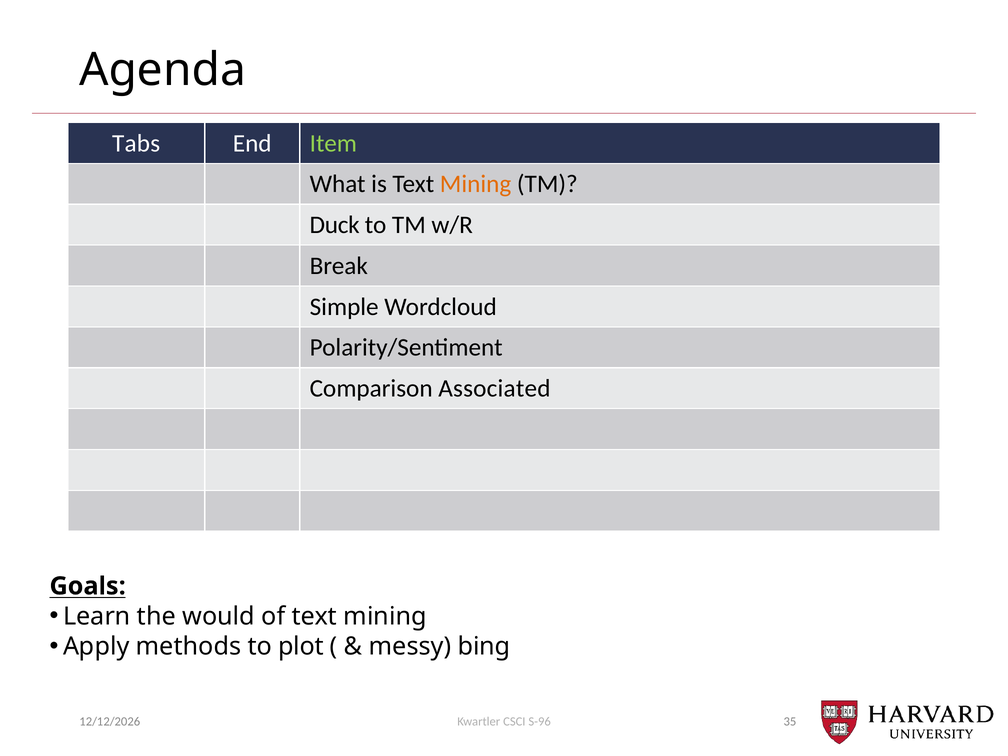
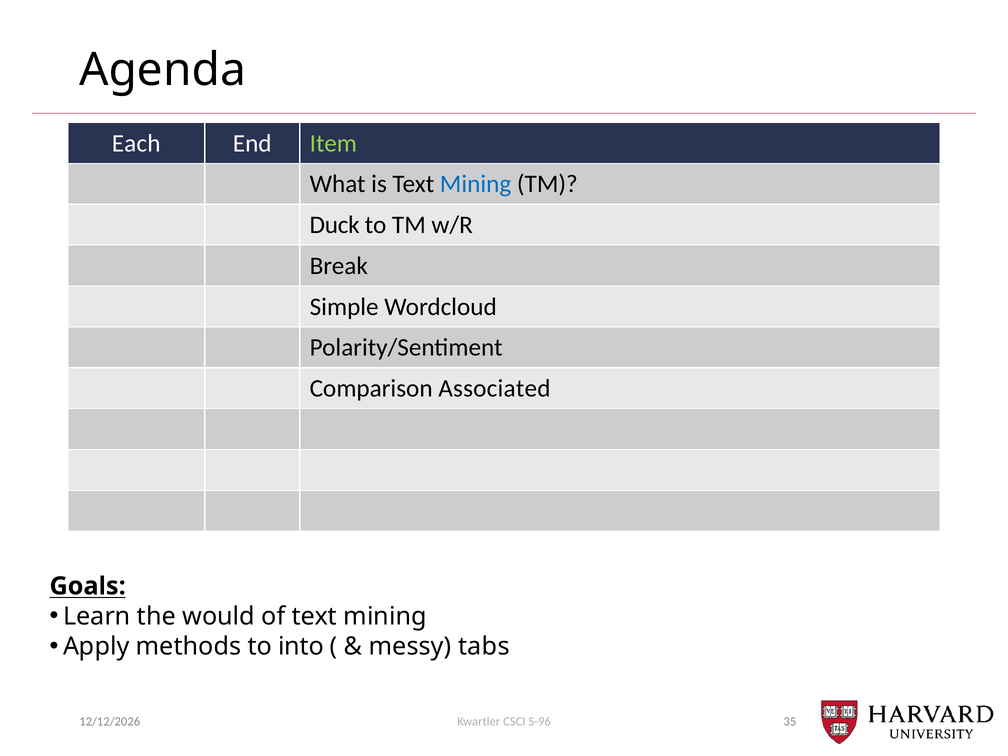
Tabs: Tabs -> Each
Mining at (476, 184) colour: orange -> blue
plot: plot -> into
bing: bing -> tabs
